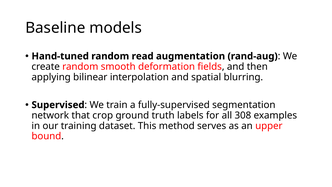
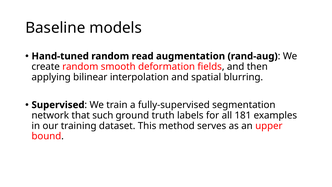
crop: crop -> such
308: 308 -> 181
